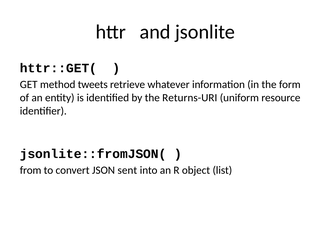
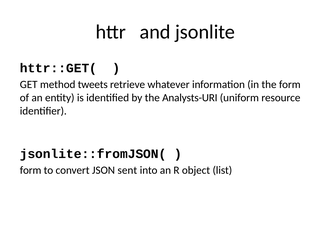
Returns-URI: Returns-URI -> Analysts-URI
from at (31, 170): from -> form
